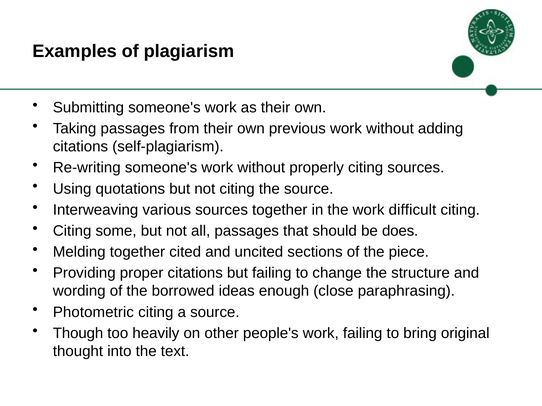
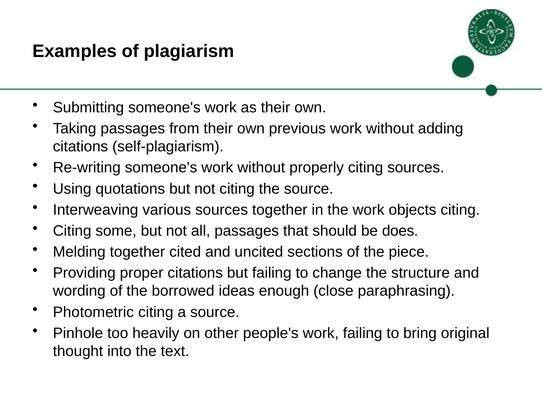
difficult: difficult -> objects
Though: Though -> Pinhole
